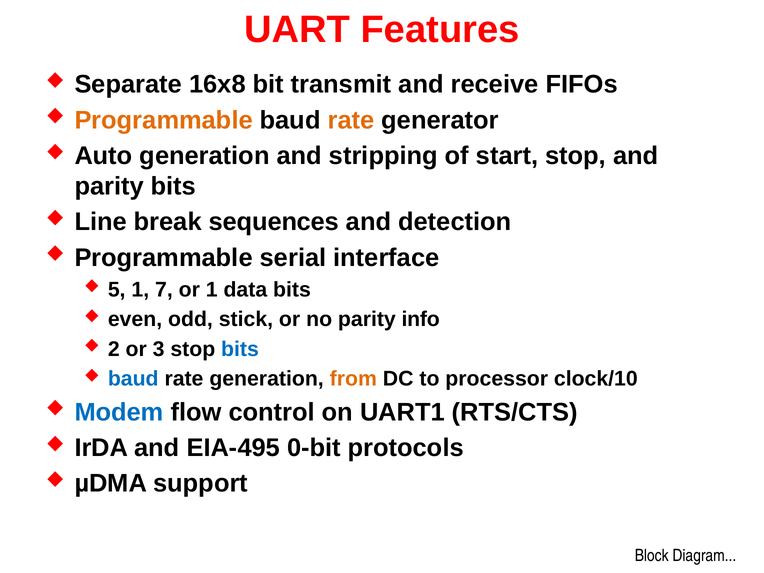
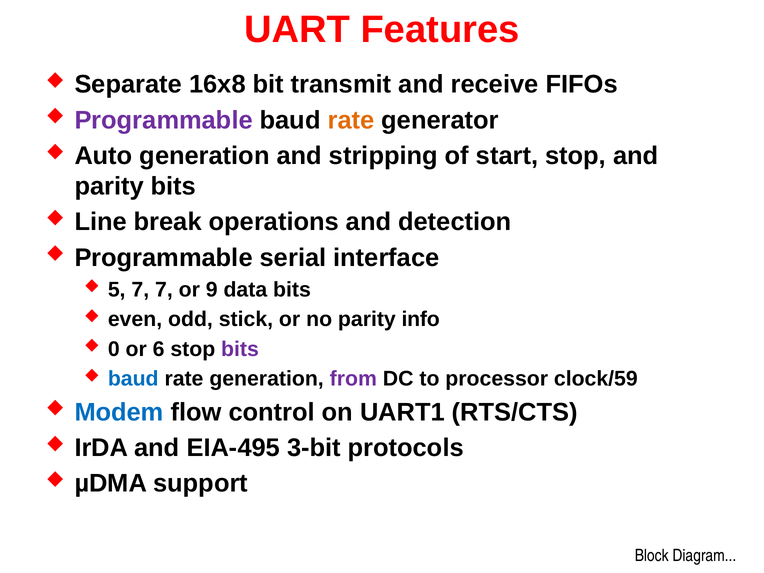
Programmable at (164, 120) colour: orange -> purple
sequences: sequences -> operations
5 1: 1 -> 7
or 1: 1 -> 9
2: 2 -> 0
3: 3 -> 6
bits at (240, 349) colour: blue -> purple
from colour: orange -> purple
clock/10: clock/10 -> clock/59
0-bit: 0-bit -> 3-bit
